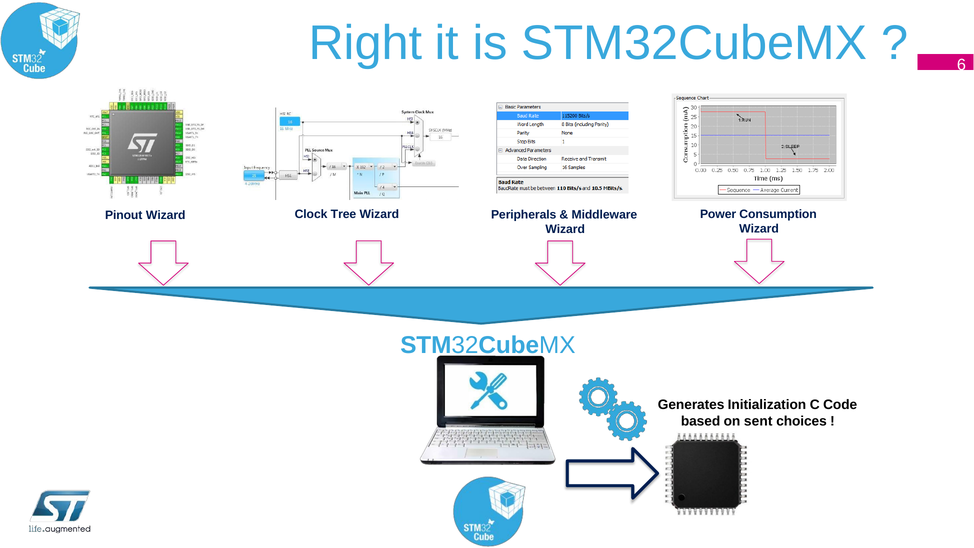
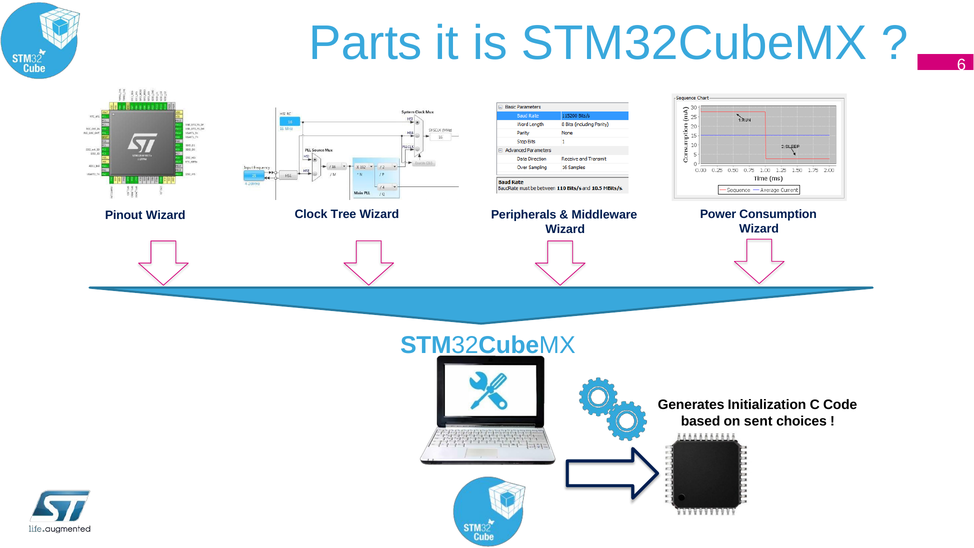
Right: Right -> Parts
